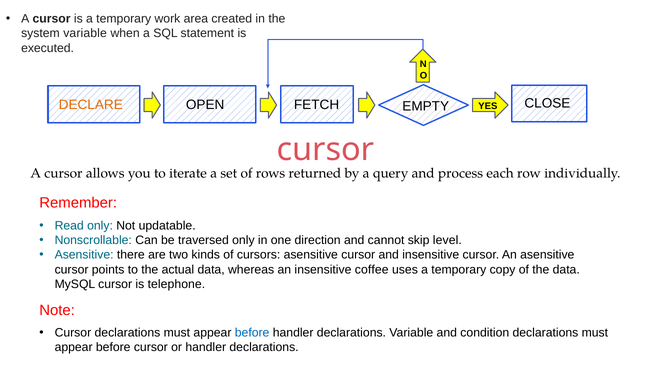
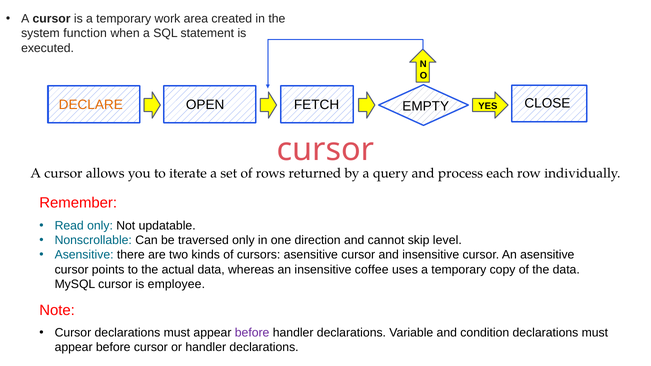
system variable: variable -> function
telephone: telephone -> employee
before at (252, 333) colour: blue -> purple
